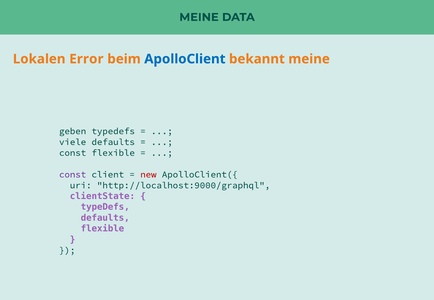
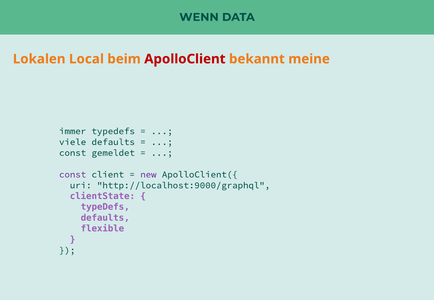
MEINE at (199, 17): MEINE -> WENN
Error: Error -> Local
ApolloClient colour: blue -> red
geben: geben -> immer
const flexible: flexible -> gemeldet
new colour: red -> purple
